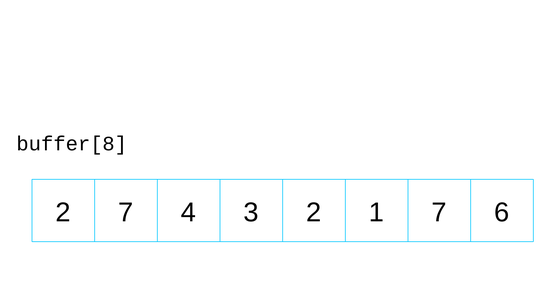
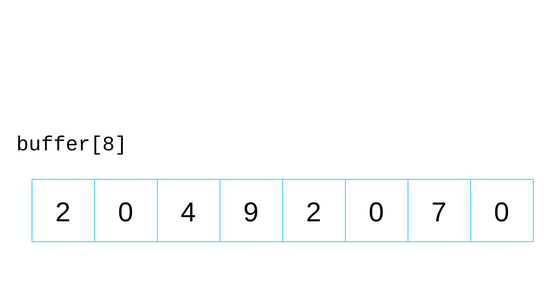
7 at (126, 212): 7 -> 0
3: 3 -> 9
1 at (377, 212): 1 -> 0
7 6: 6 -> 0
